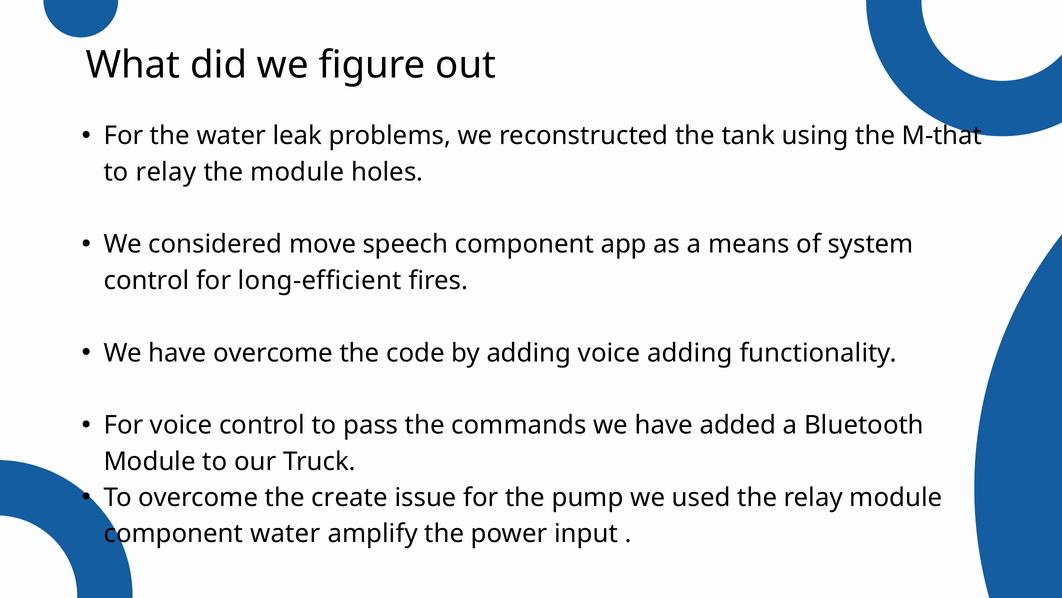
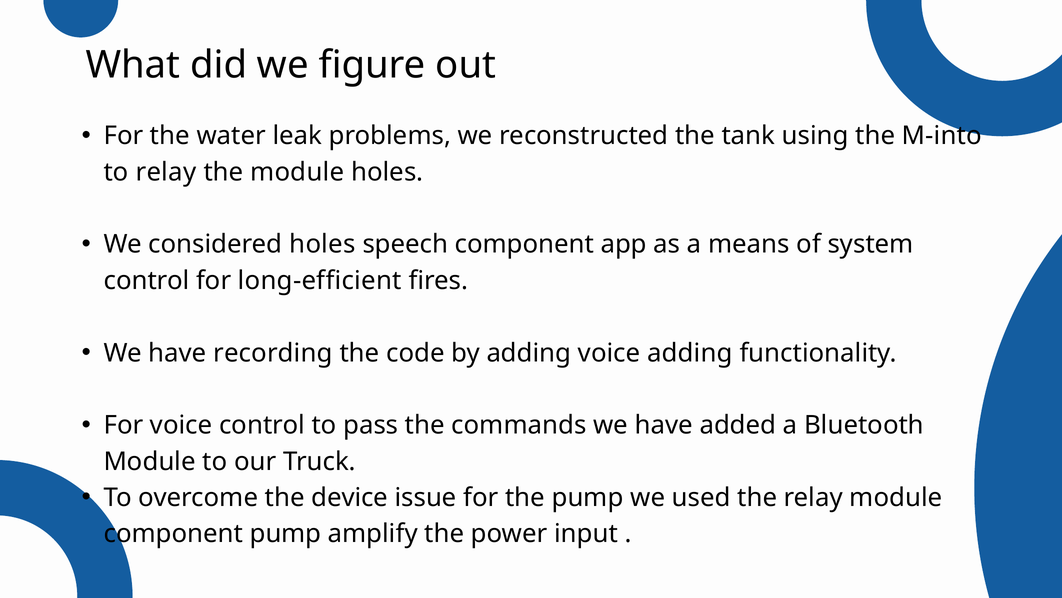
M-that: M-that -> M-into
considered move: move -> holes
have overcome: overcome -> recording
create: create -> device
component water: water -> pump
